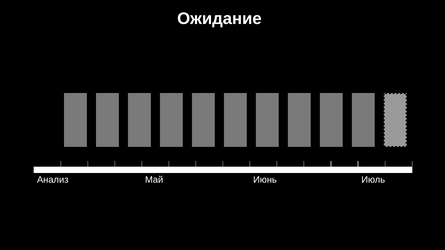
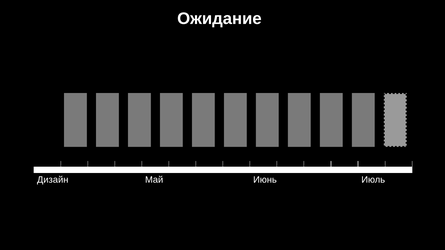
Анализ: Анализ -> Дизайн
